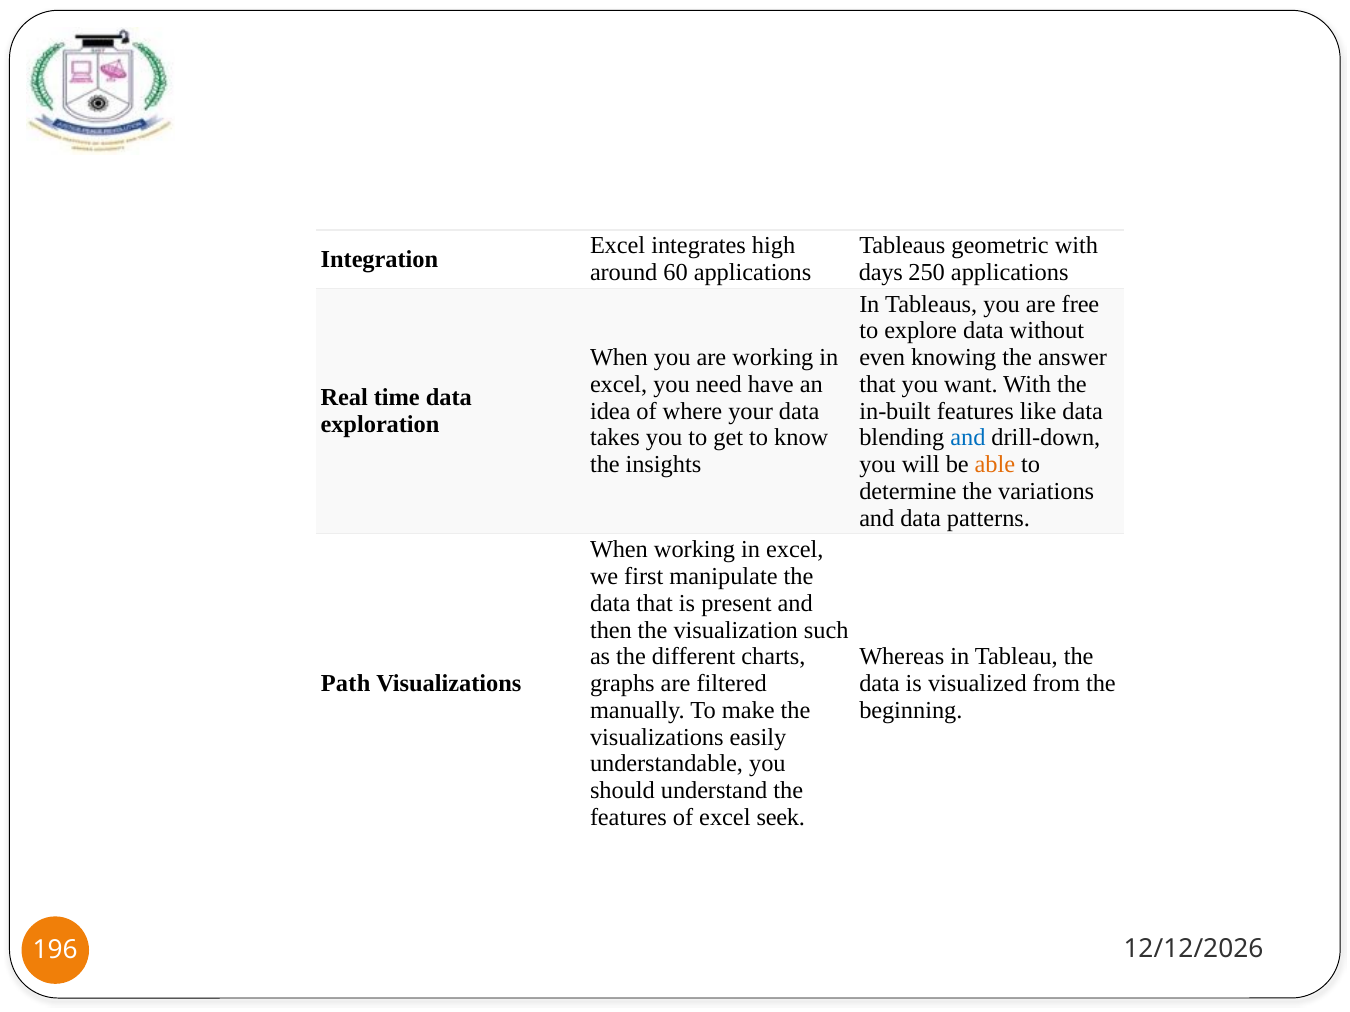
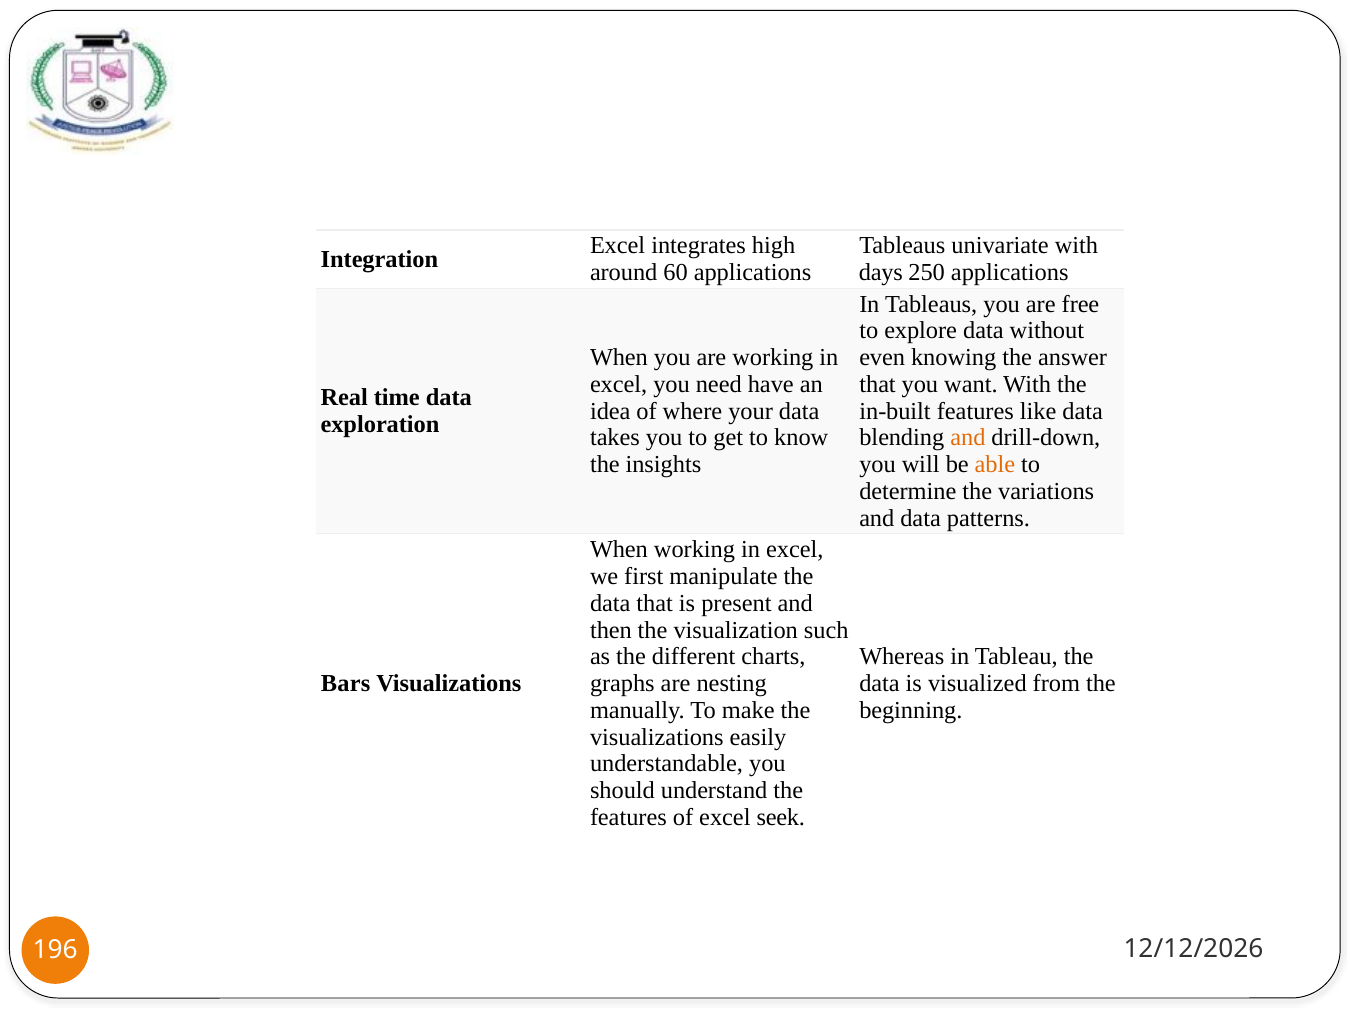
geometric: geometric -> univariate
and at (968, 438) colour: blue -> orange
Path: Path -> Bars
filtered: filtered -> nesting
